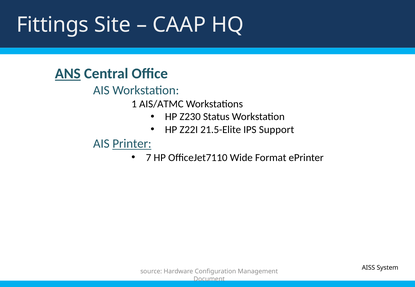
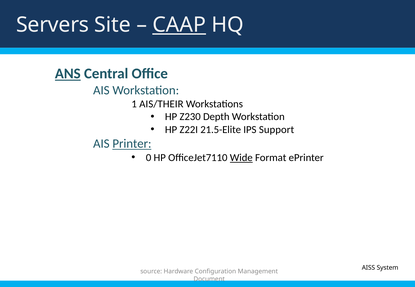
Fittings: Fittings -> Servers
CAAP underline: none -> present
AIS/ATMC: AIS/ATMC -> AIS/THEIR
Status: Status -> Depth
7: 7 -> 0
Wide underline: none -> present
